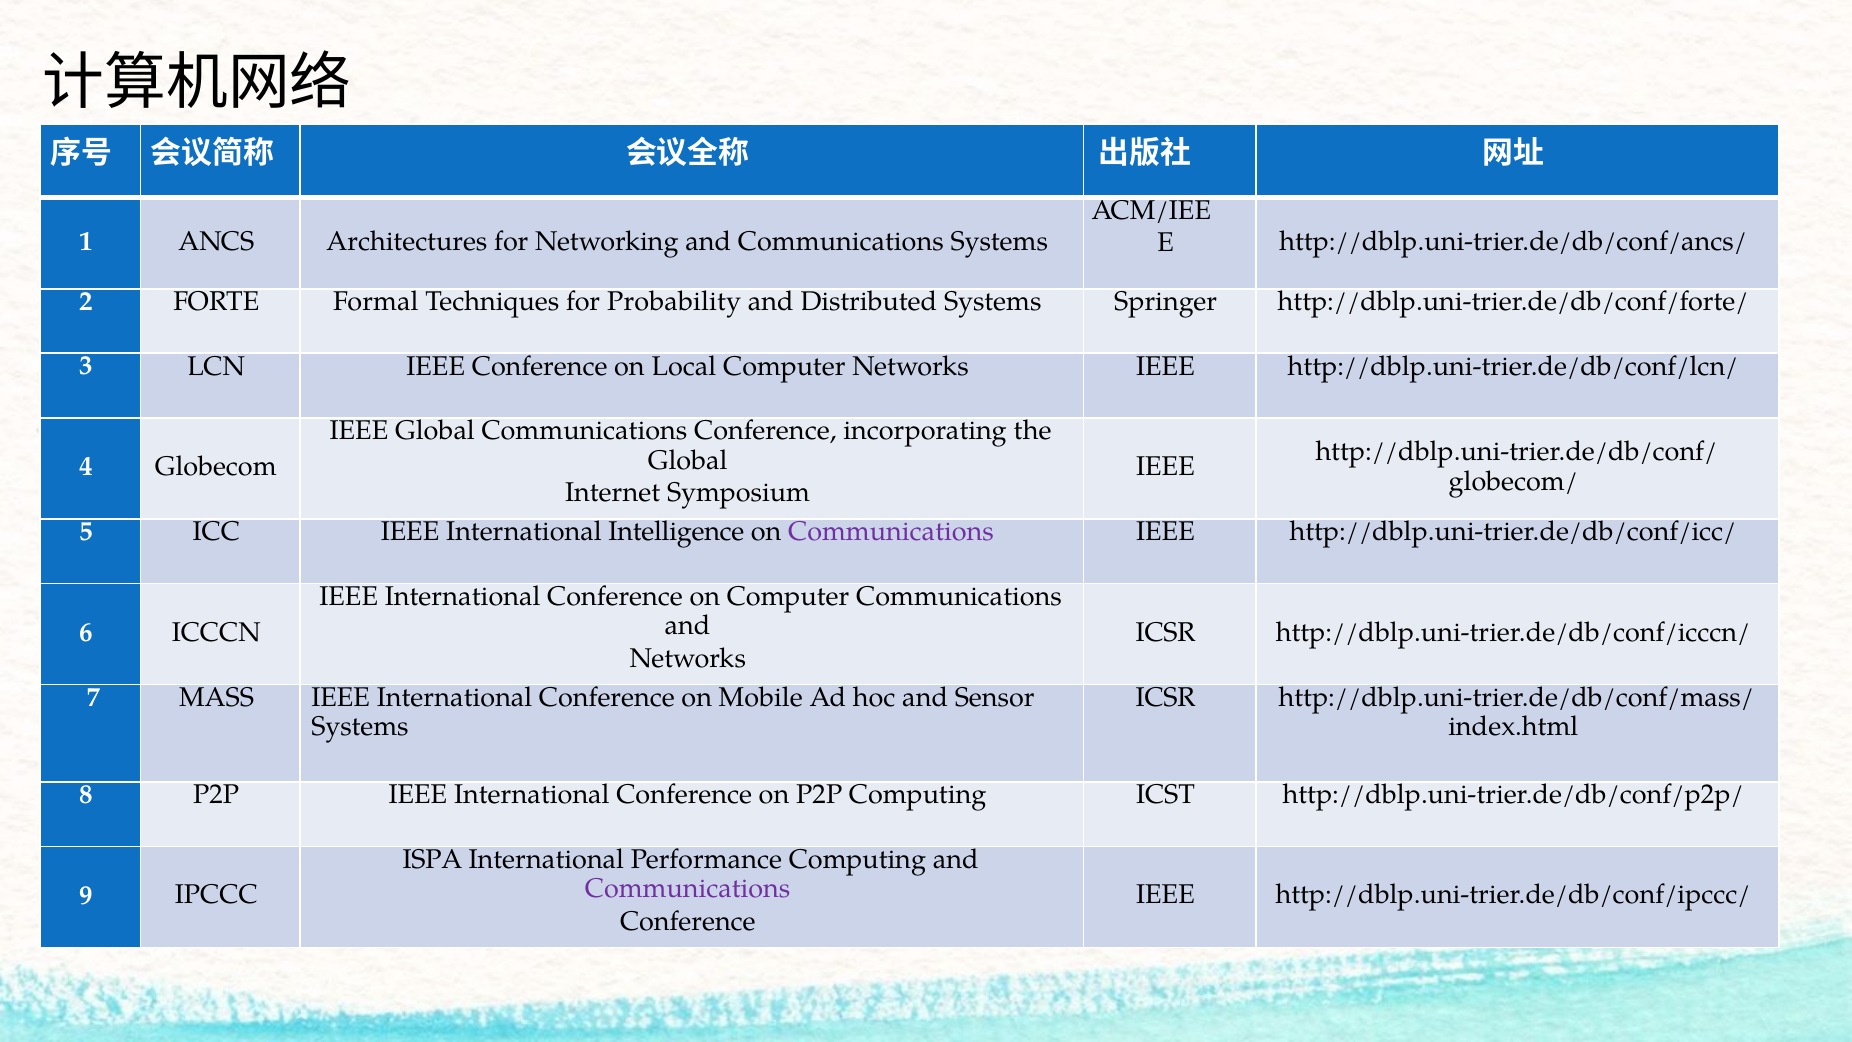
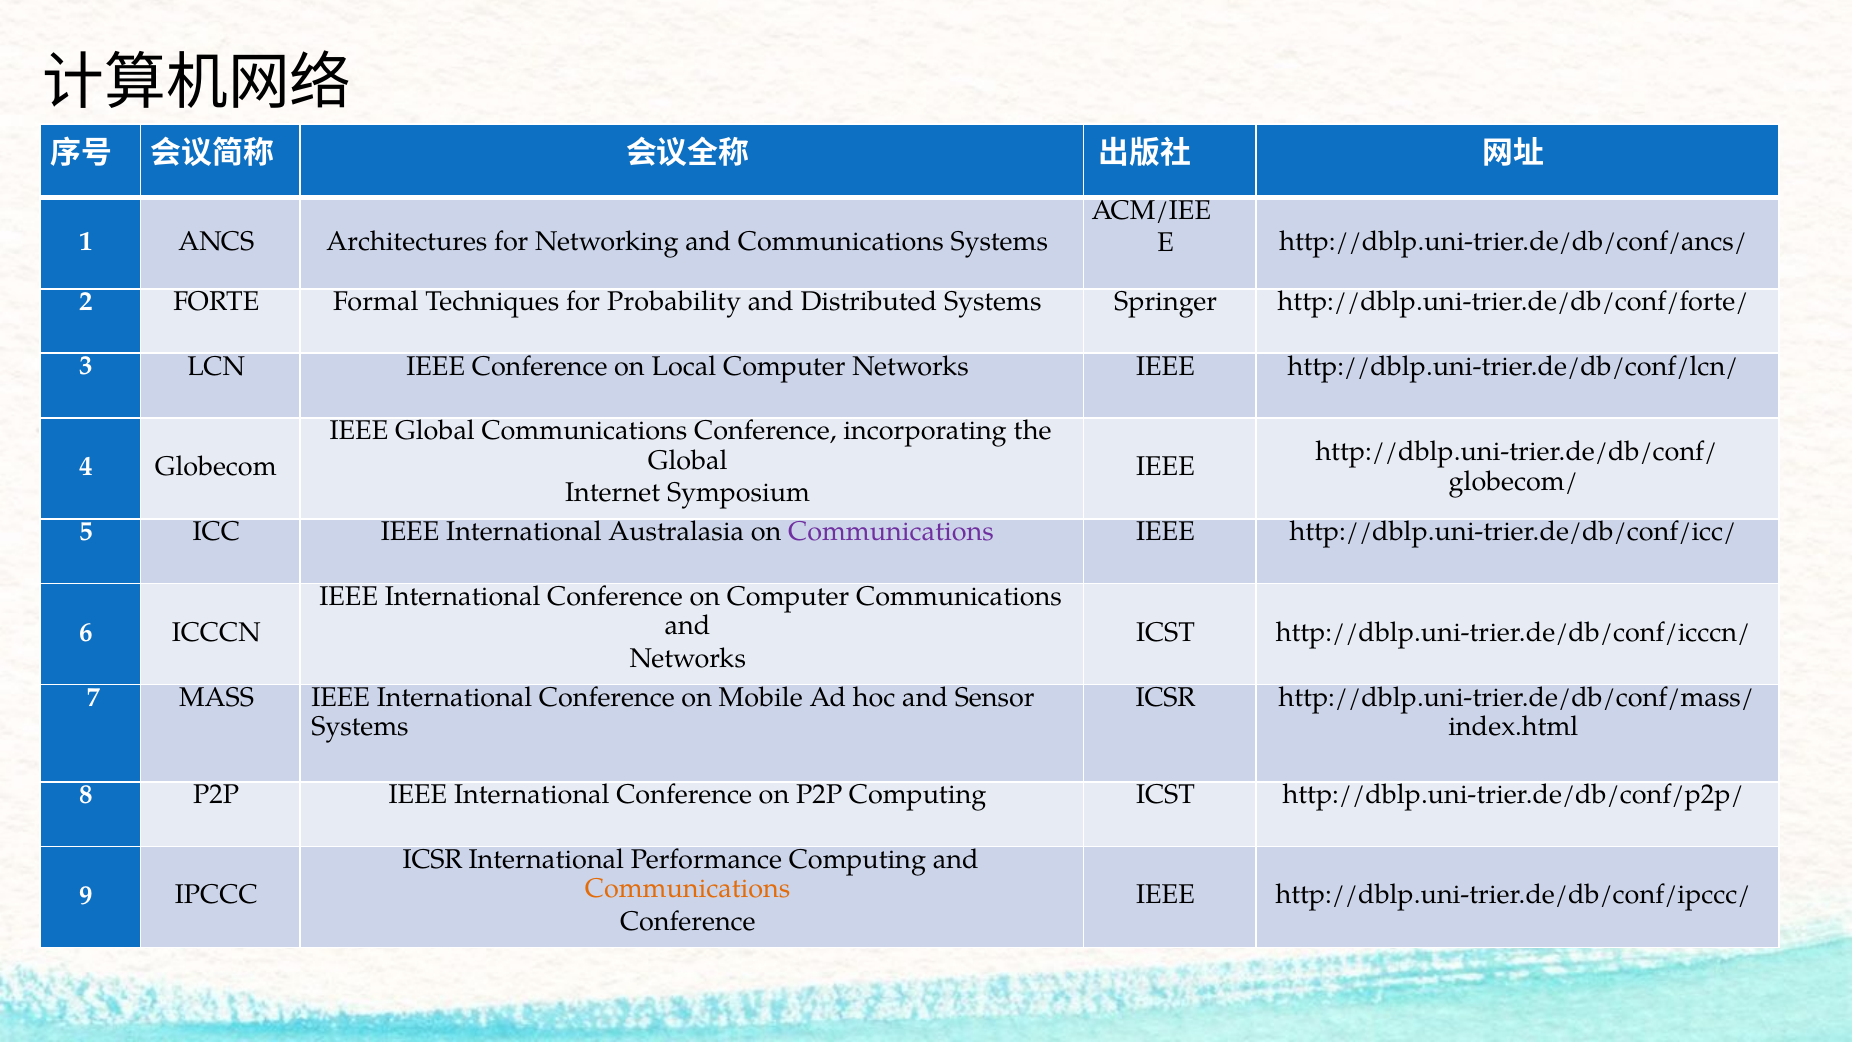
Intelligence: Intelligence -> Australasia
ICSR at (1166, 632): ICSR -> ICST
ISPA at (433, 859): ISPA -> ICSR
Communications at (688, 889) colour: purple -> orange
